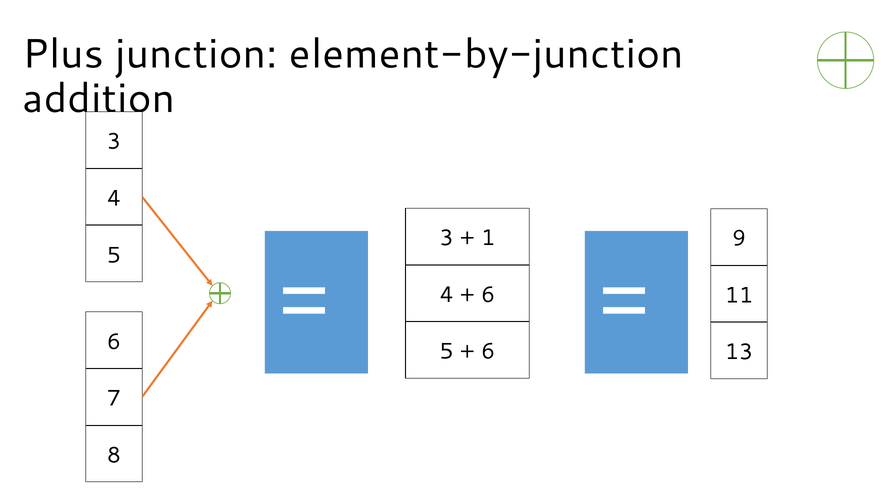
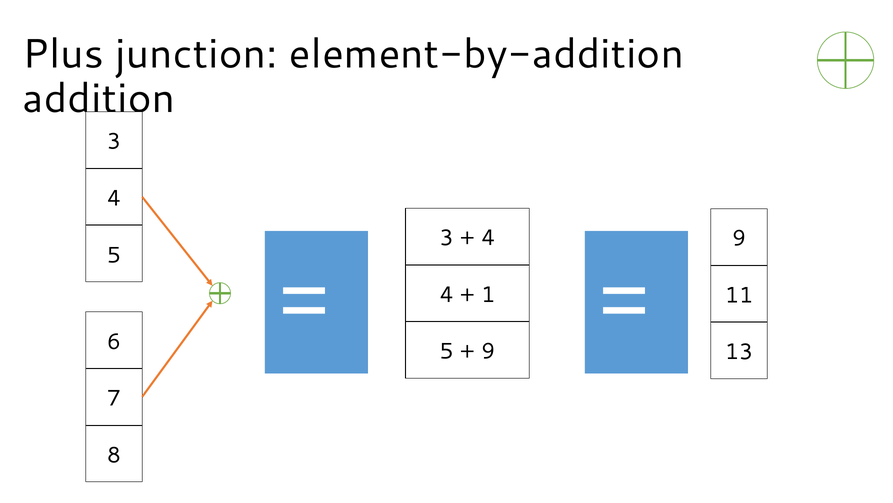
element-by-junction: element-by-junction -> element-by-addition
1 at (488, 238): 1 -> 4
6 at (488, 294): 6 -> 1
6 at (488, 351): 6 -> 9
